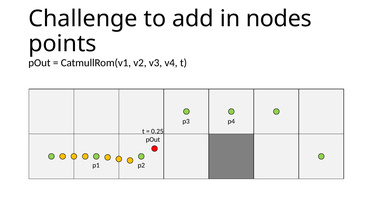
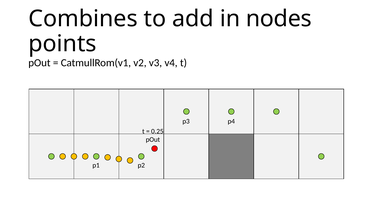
Challenge: Challenge -> Combines
